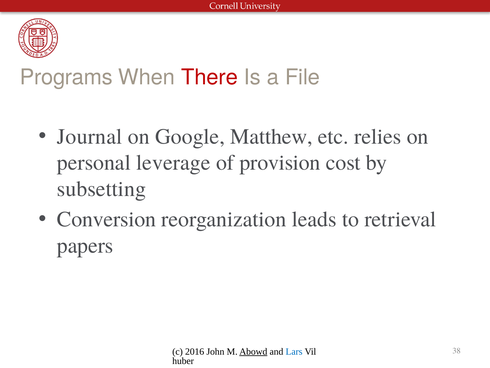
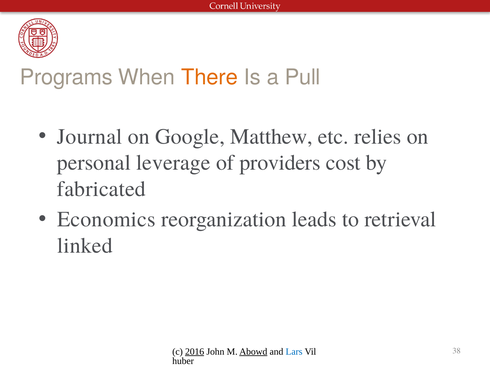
There colour: red -> orange
File: File -> Pull
provision: provision -> providers
subsetting: subsetting -> fabricated
Conversion: Conversion -> Economics
papers: papers -> linked
2016 underline: none -> present
